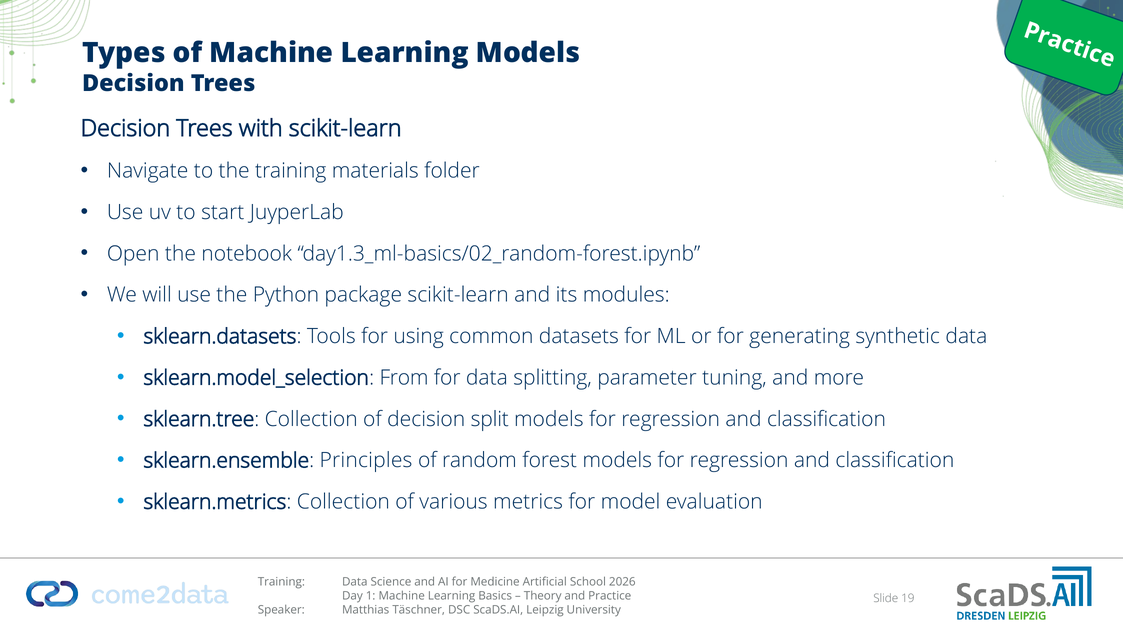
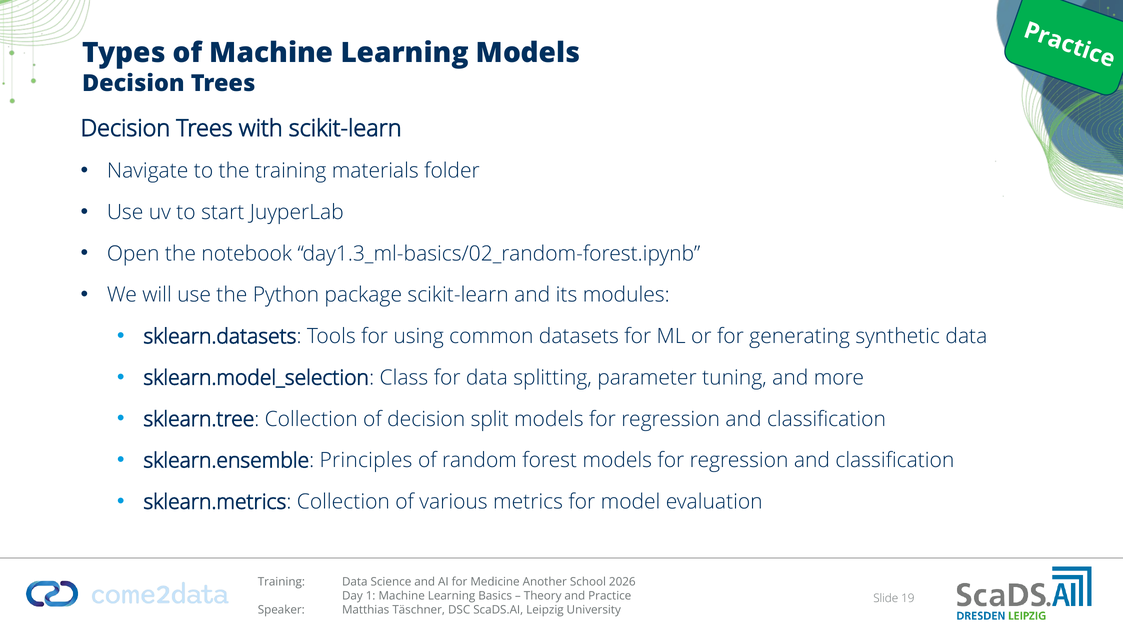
From: From -> Class
Artificial: Artificial -> Another
